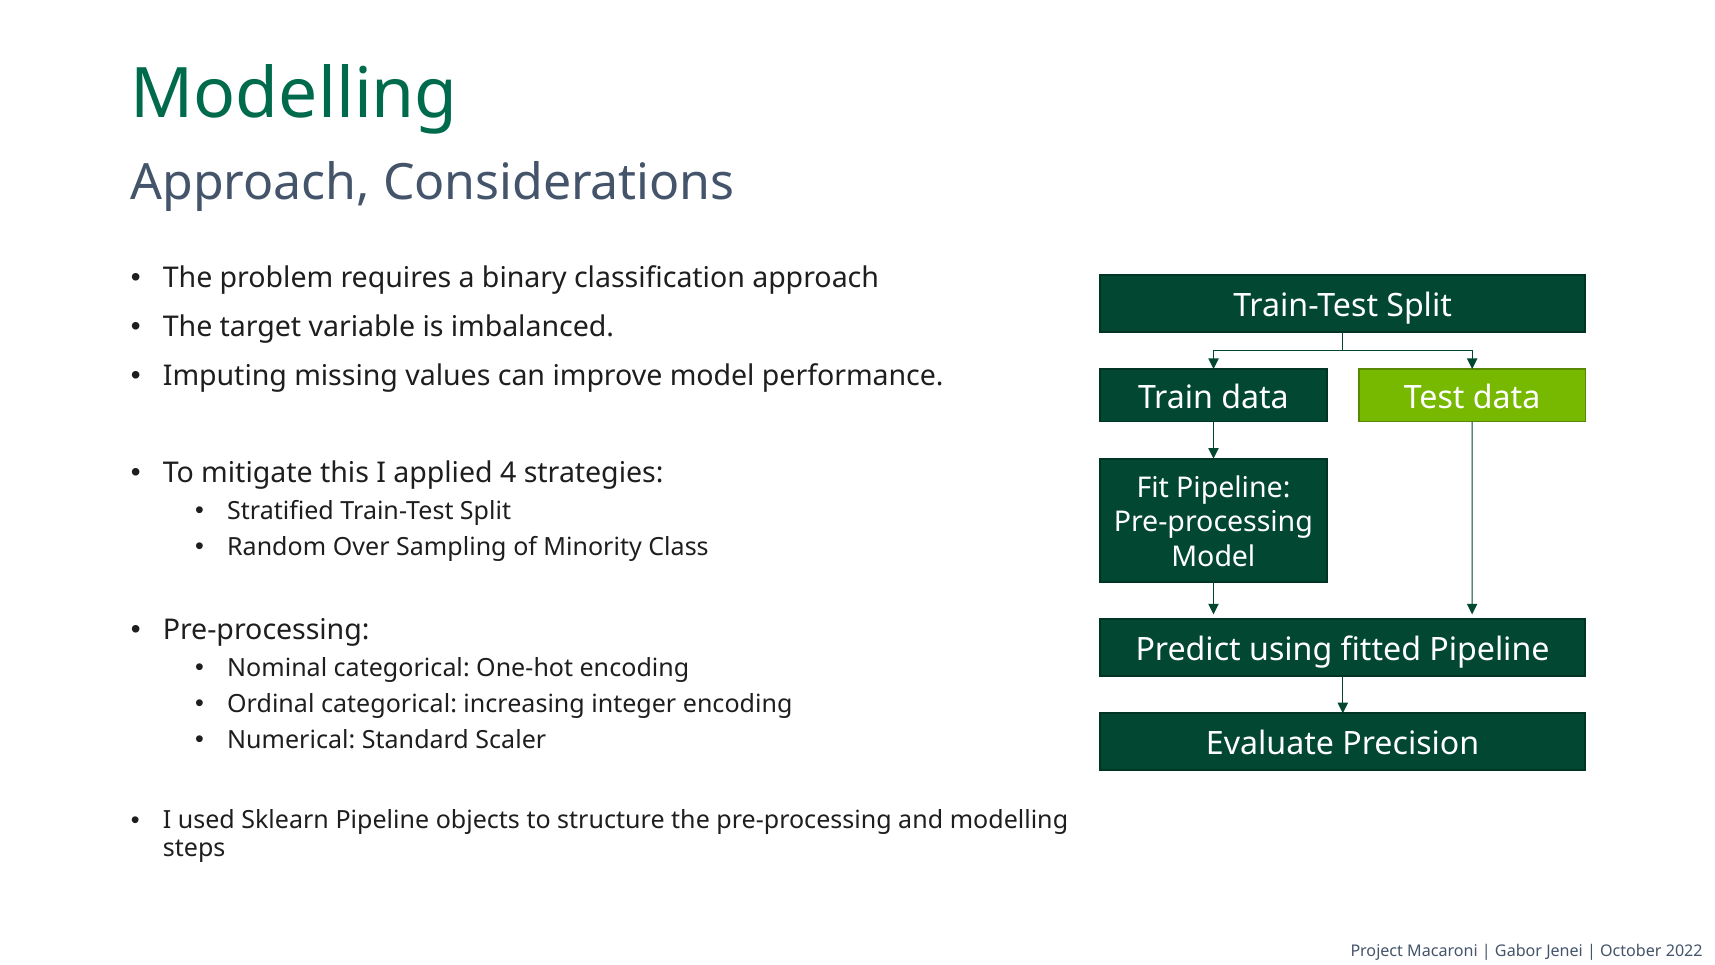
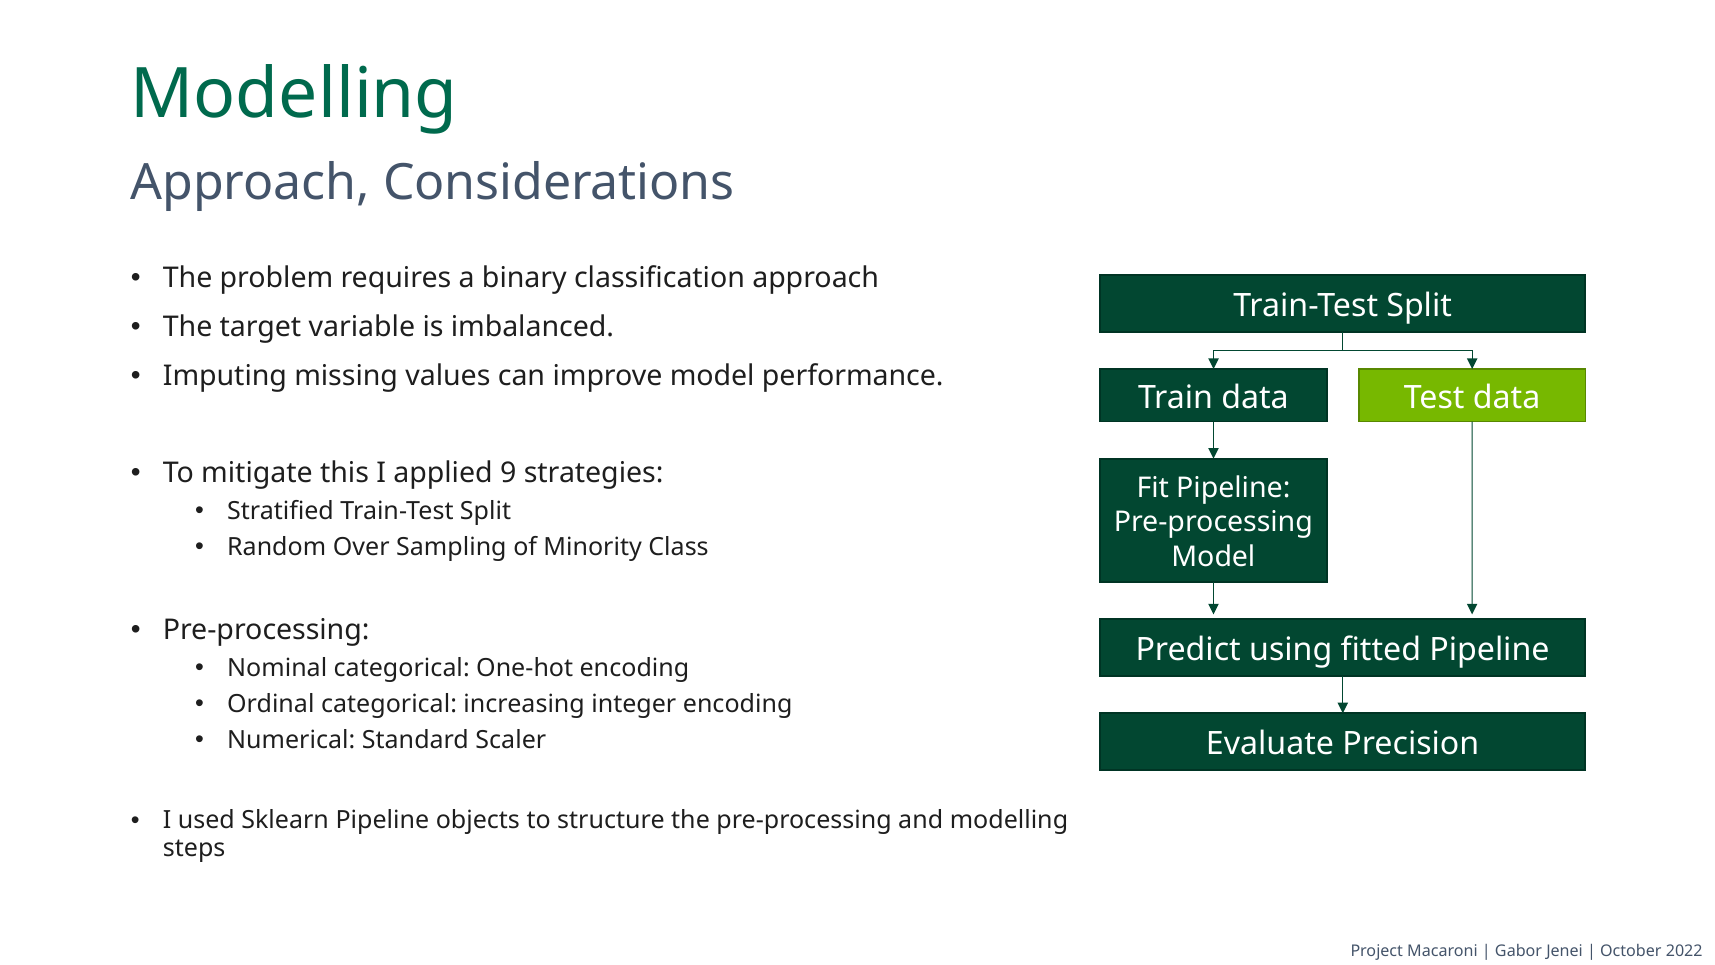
4: 4 -> 9
